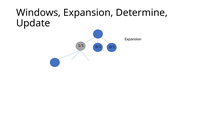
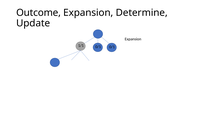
Windows: Windows -> Outcome
